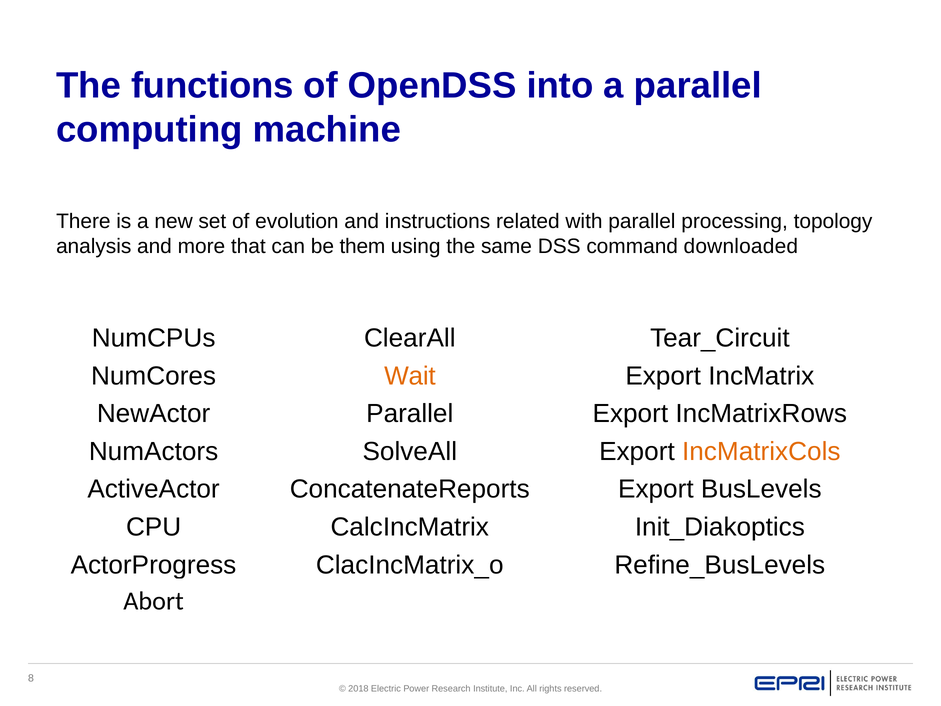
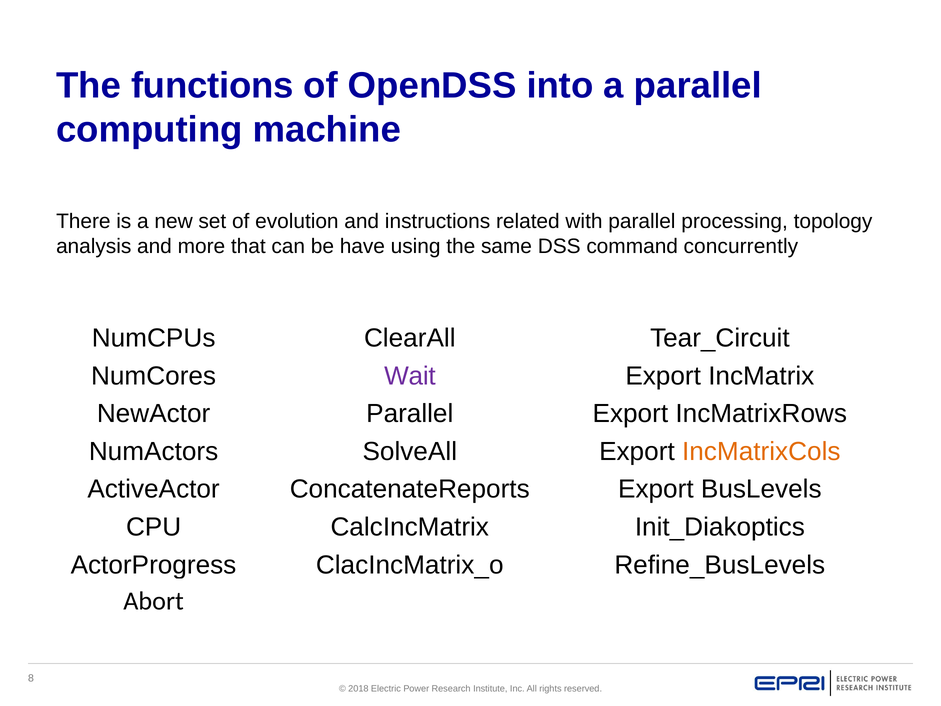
them: them -> have
downloaded: downloaded -> concurrently
Wait colour: orange -> purple
